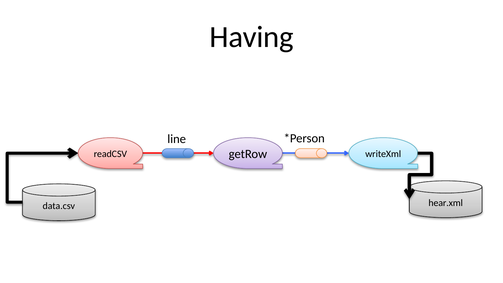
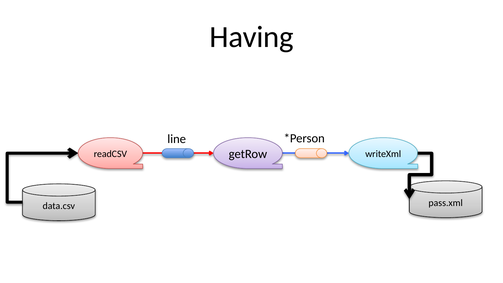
hear.xml: hear.xml -> pass.xml
